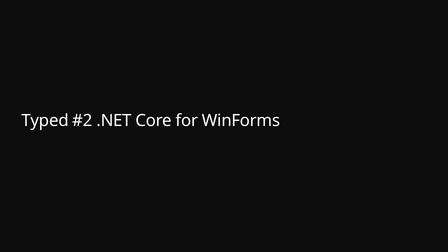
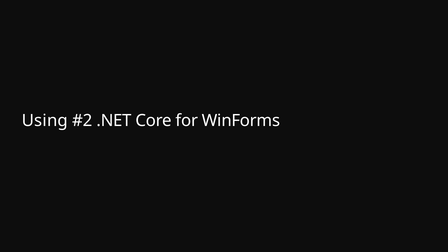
Typed: Typed -> Using
